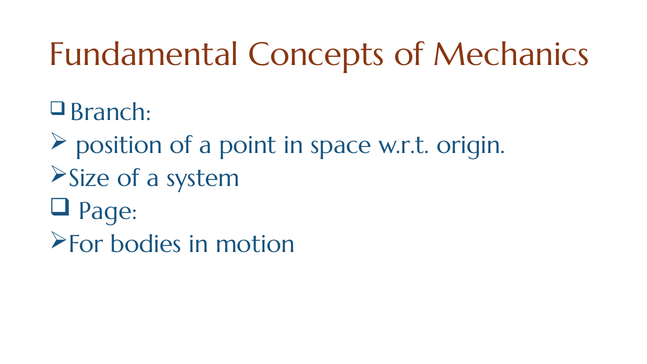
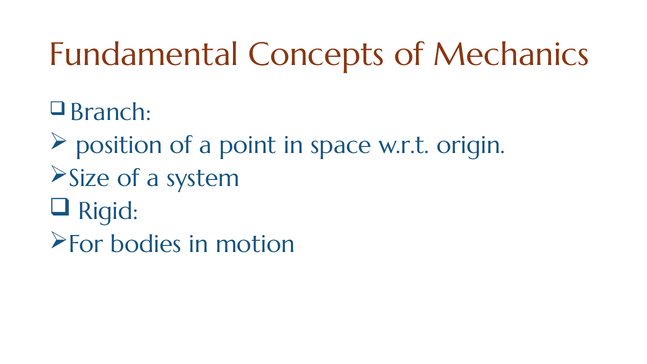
Page: Page -> Rigid
